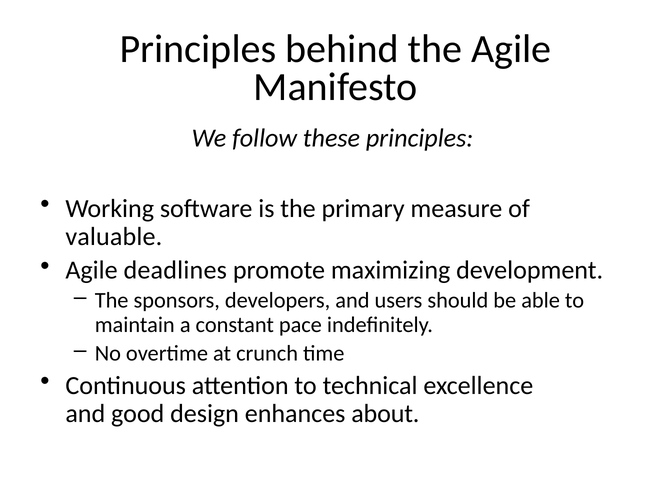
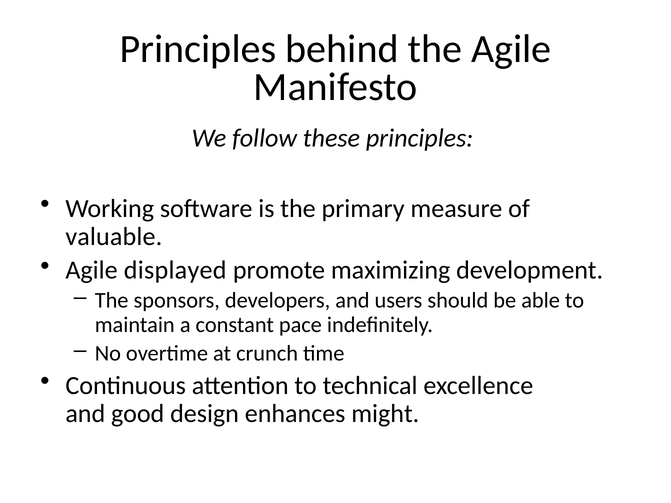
deadlines: deadlines -> displayed
about: about -> might
